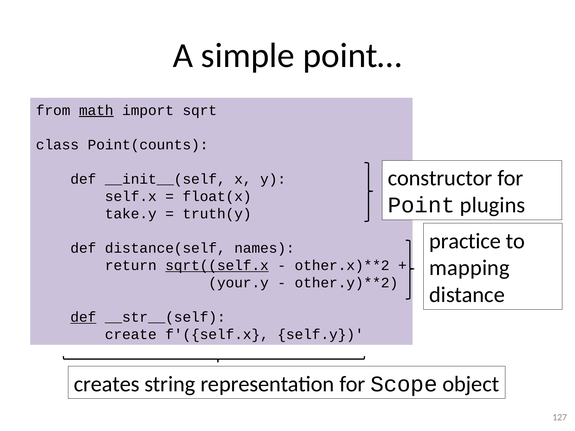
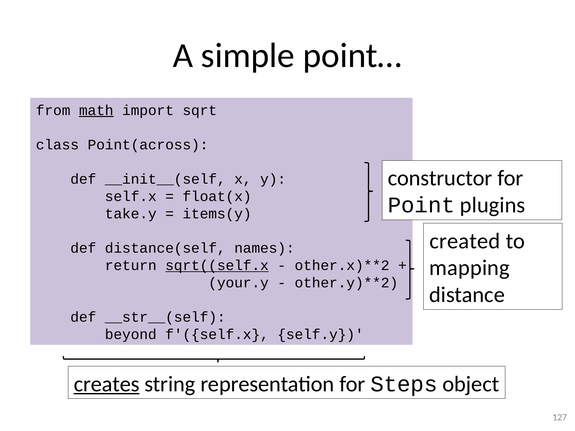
Point(counts: Point(counts -> Point(across
truth(y: truth(y -> items(y
practice: practice -> created
def at (83, 317) underline: present -> none
create: create -> beyond
creates underline: none -> present
Scope: Scope -> Steps
